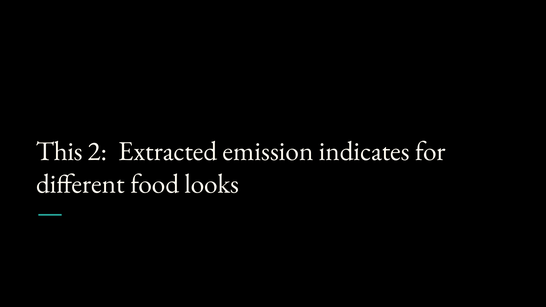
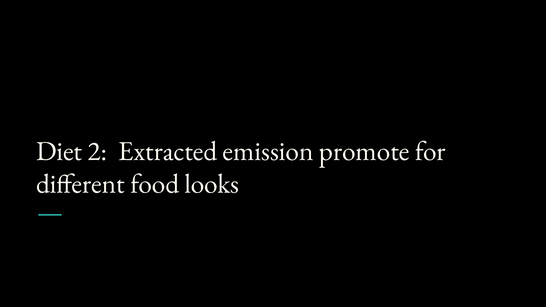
This: This -> Diet
indicates: indicates -> promote
